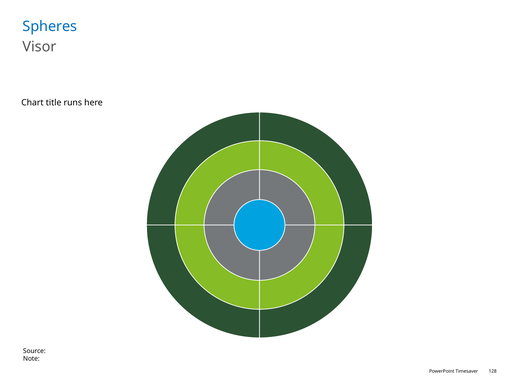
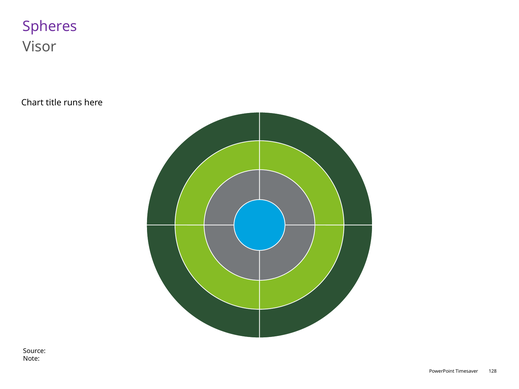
Spheres colour: blue -> purple
